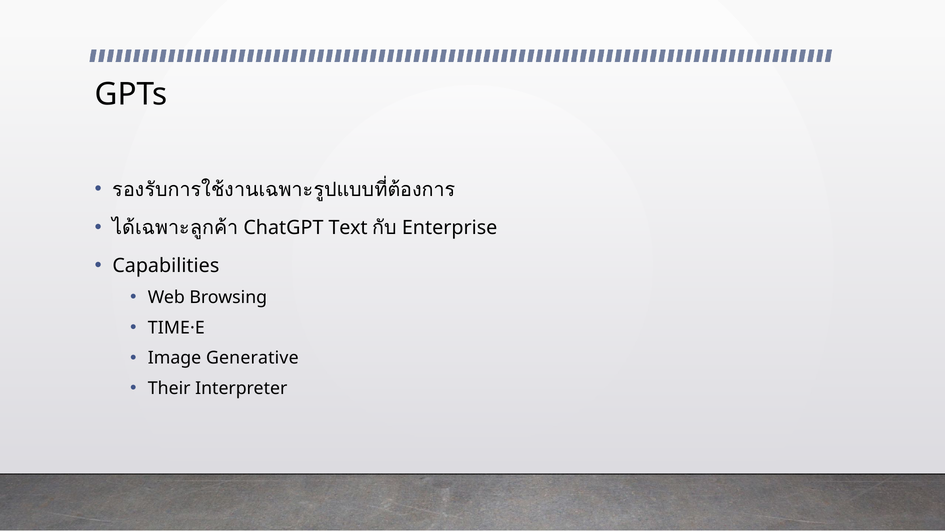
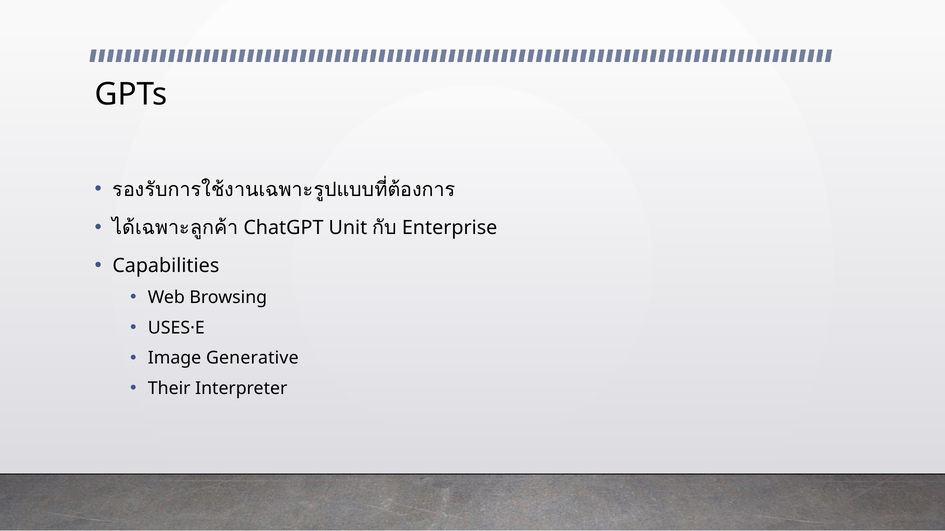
Text: Text -> Unit
TIME·E: TIME·E -> USES·E
